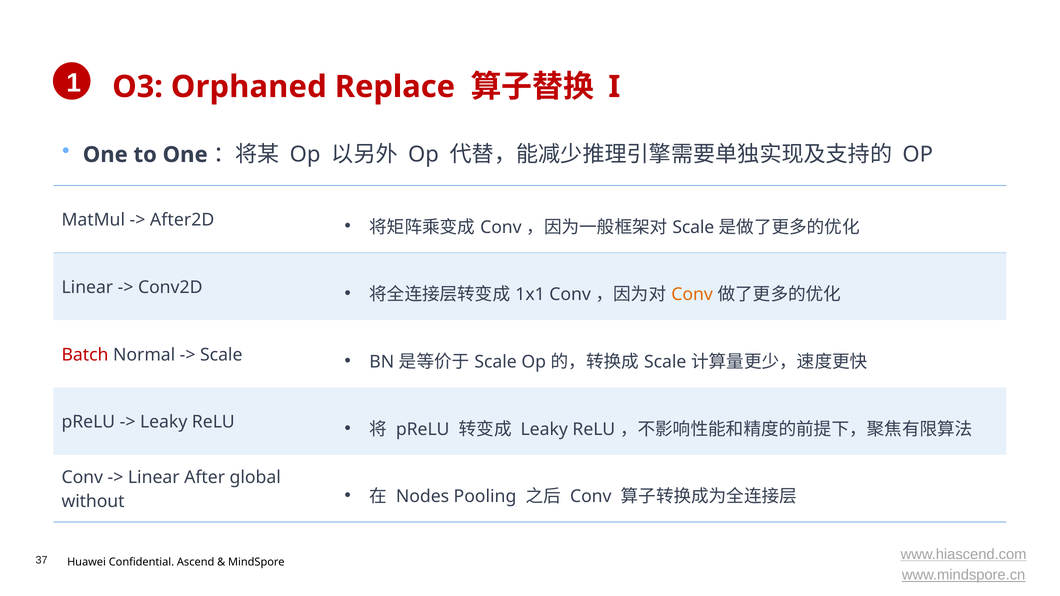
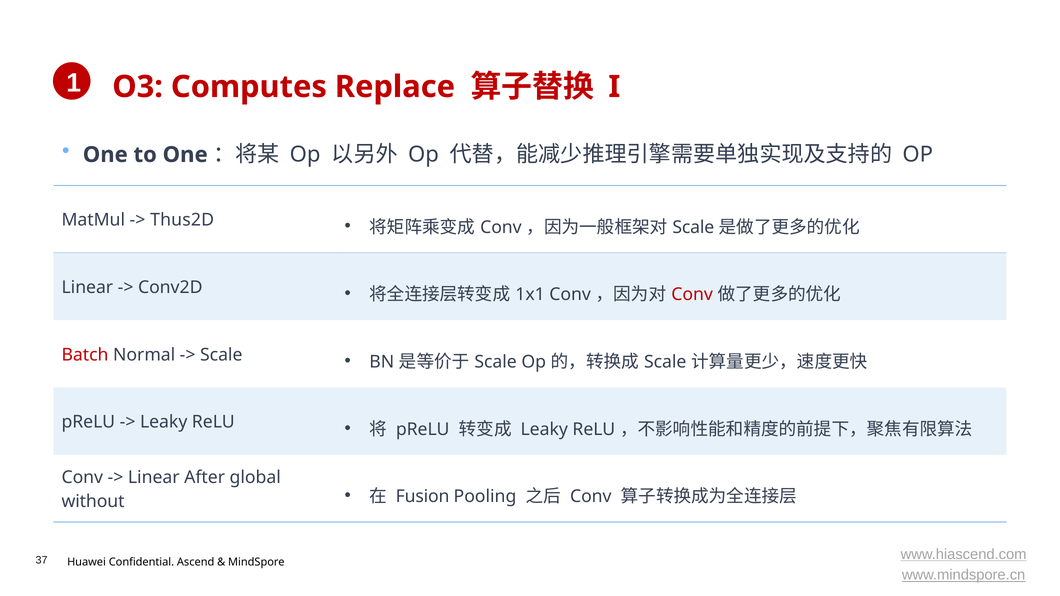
Orphaned: Orphaned -> Computes
After2D: After2D -> Thus2D
Conv at (692, 295) colour: orange -> red
Nodes: Nodes -> Fusion
